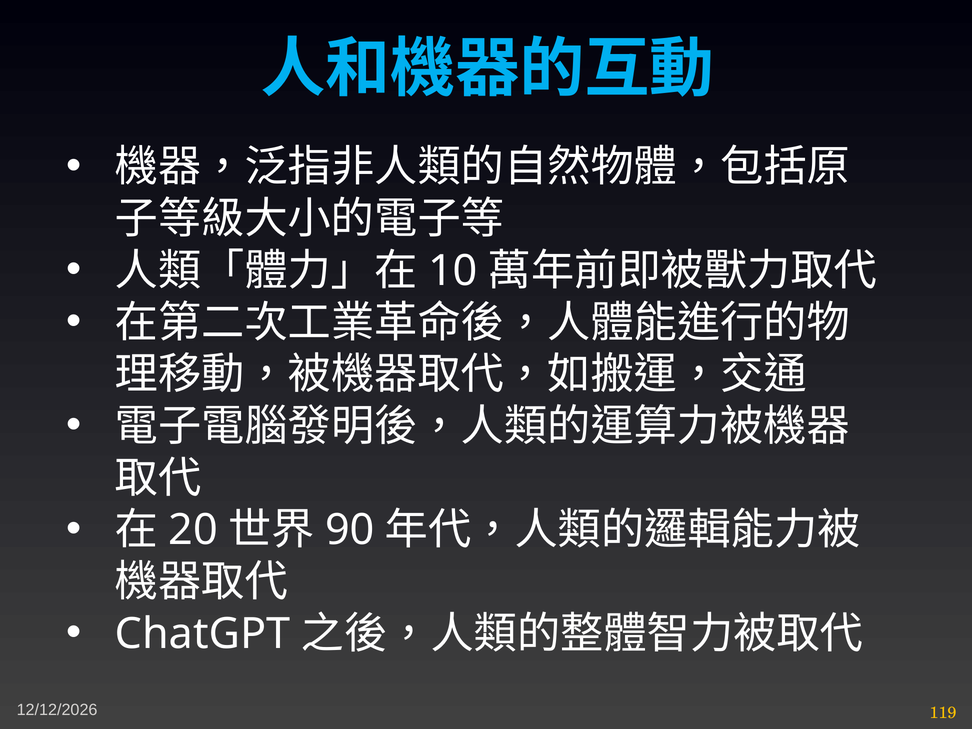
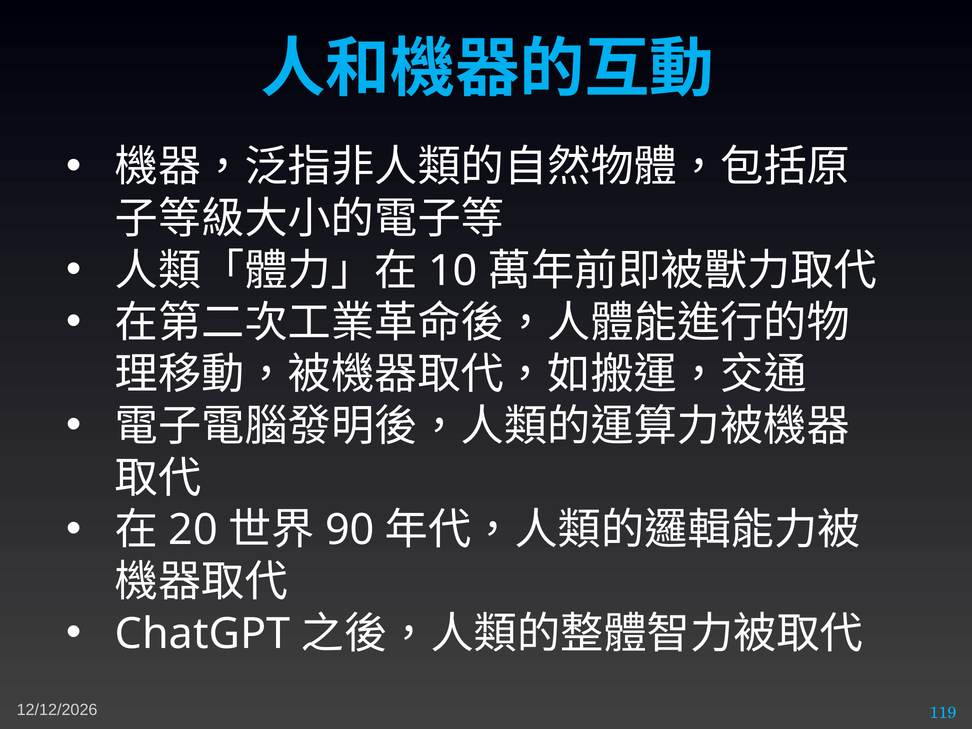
119 colour: yellow -> light blue
